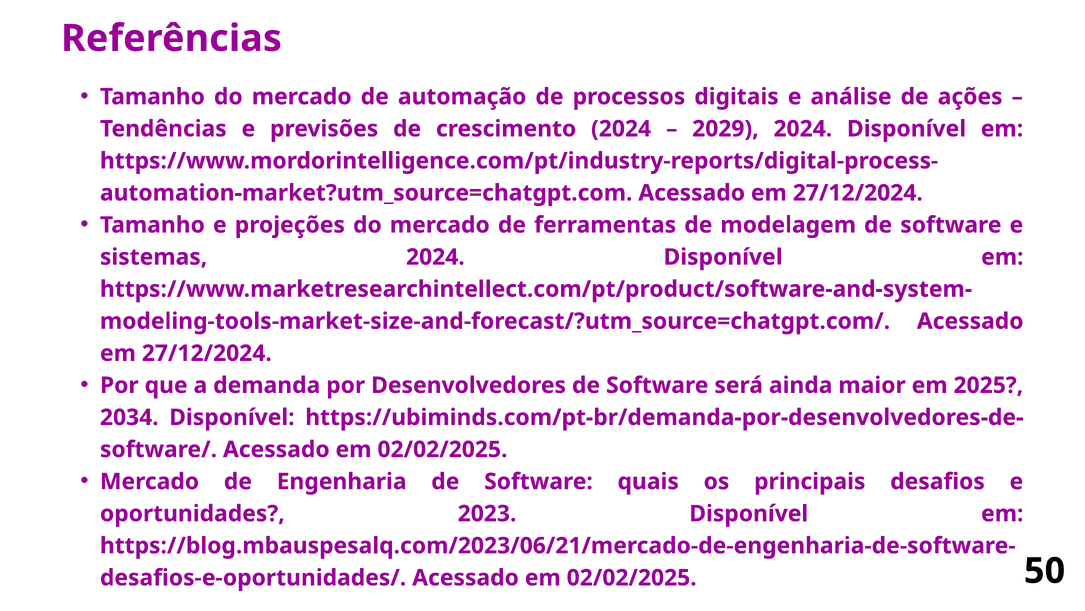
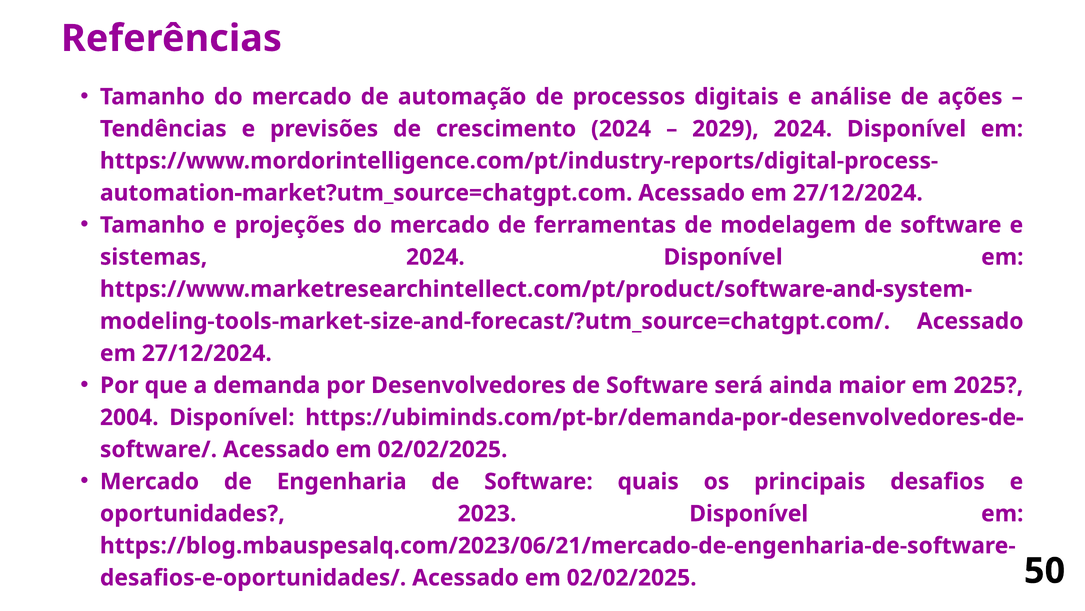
2034: 2034 -> 2004
